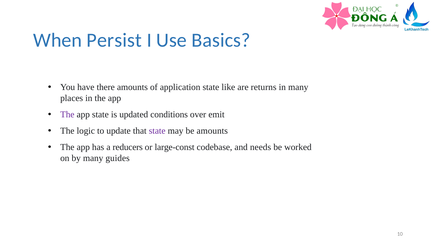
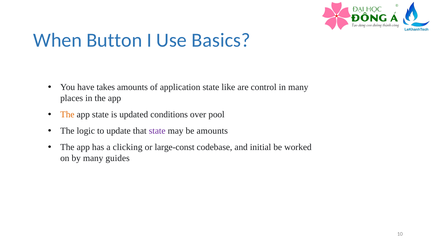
Persist: Persist -> Button
there: there -> takes
returns: returns -> control
The at (67, 115) colour: purple -> orange
emit: emit -> pool
reducers: reducers -> clicking
needs: needs -> initial
